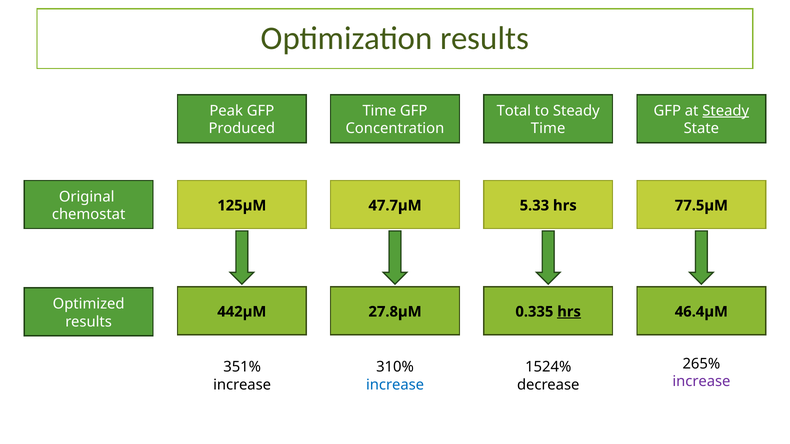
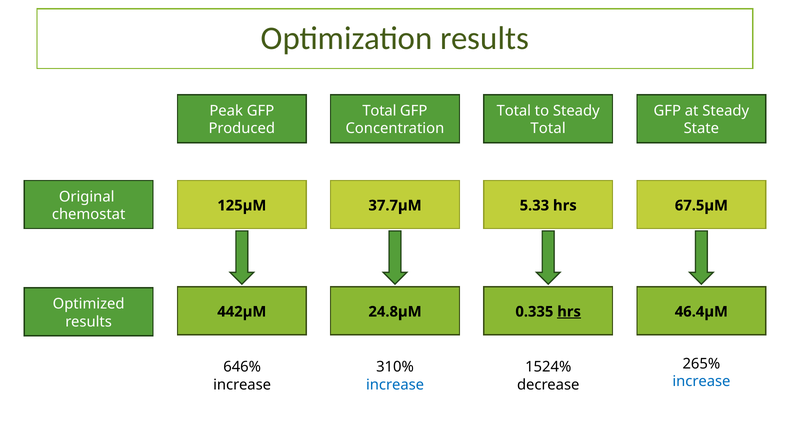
Time at (379, 111): Time -> Total
Steady at (726, 111) underline: present -> none
Time at (548, 129): Time -> Total
47.7µM: 47.7µM -> 37.7µM
77.5µM: 77.5µM -> 67.5µM
27.8µM: 27.8µM -> 24.8µM
351%: 351% -> 646%
increase at (701, 382) colour: purple -> blue
